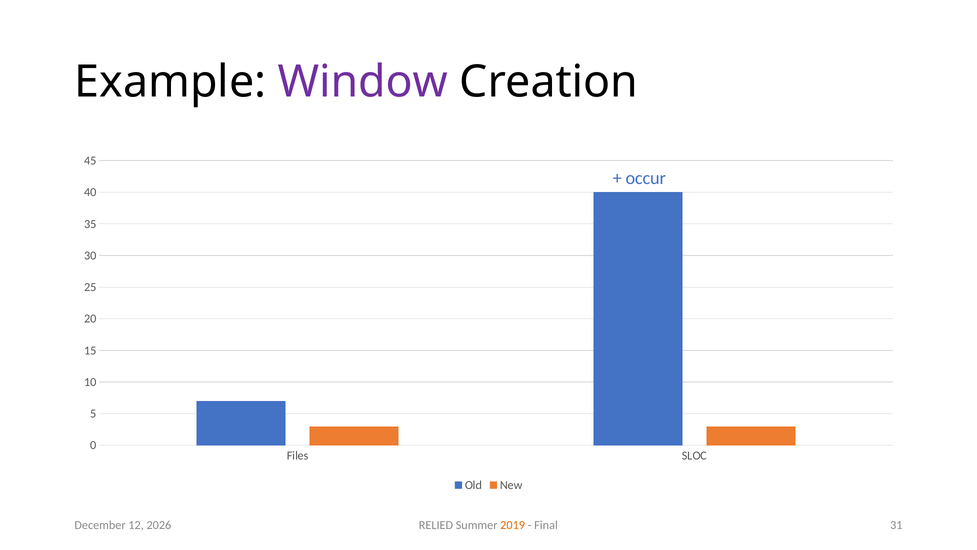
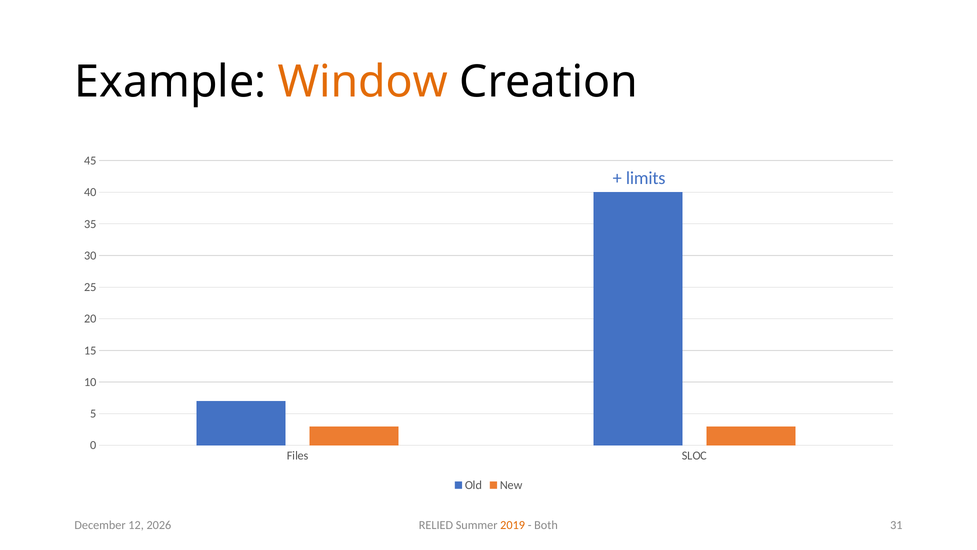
Window colour: purple -> orange
occur: occur -> limits
Final: Final -> Both
